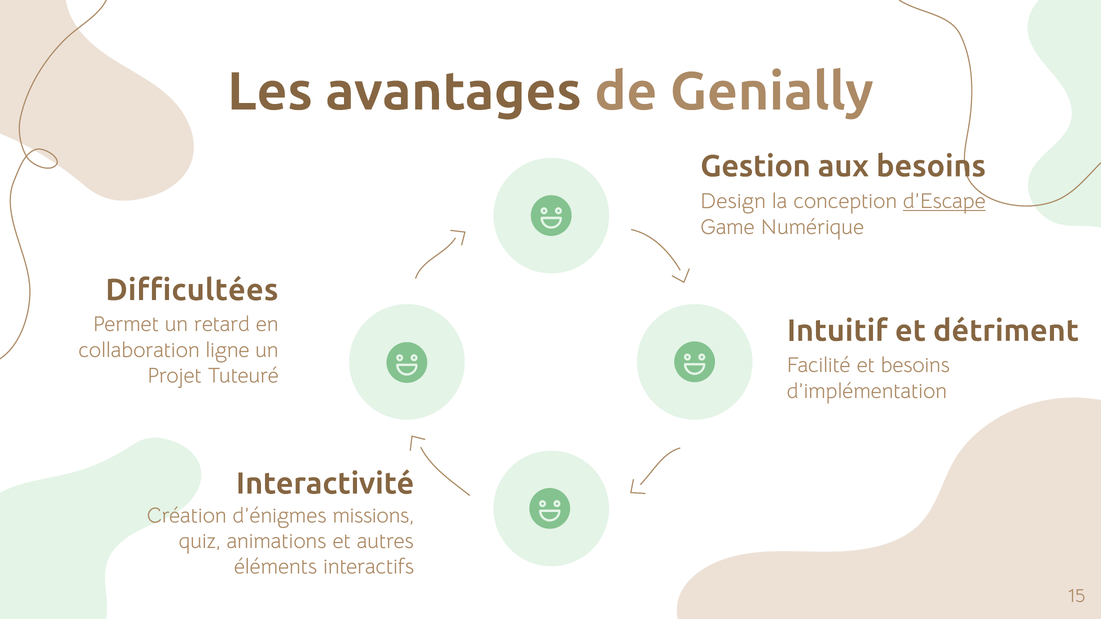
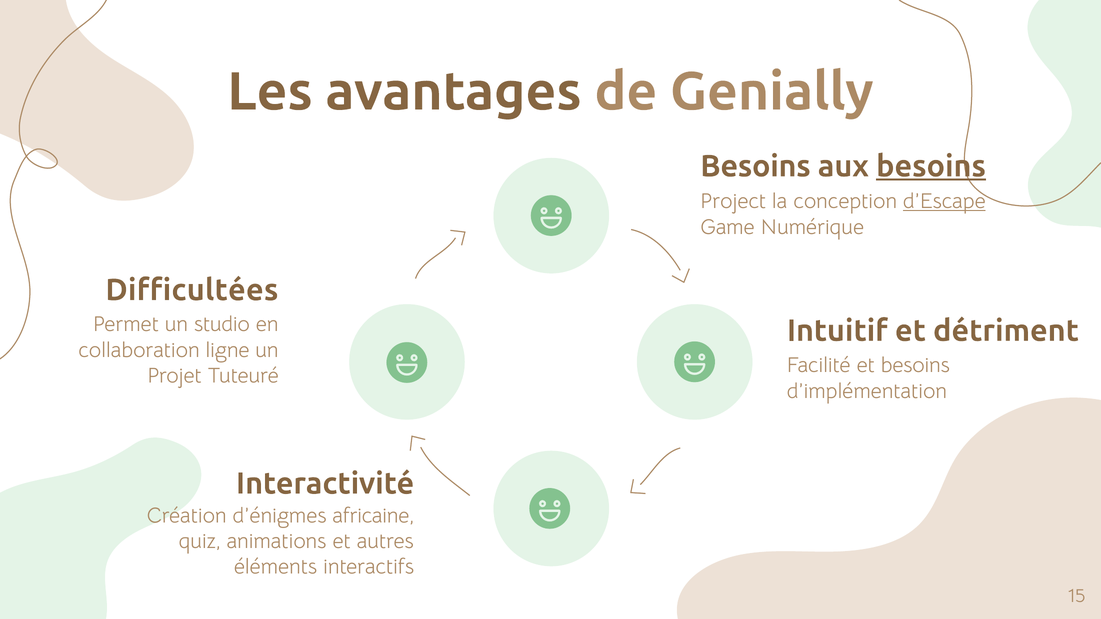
Gestion at (755, 166): Gestion -> Besoins
besoins at (931, 166) underline: none -> present
Design: Design -> Project
retard: retard -> studio
missions: missions -> africaine
